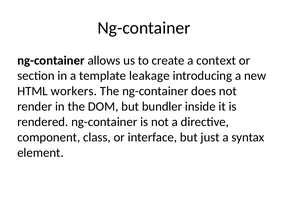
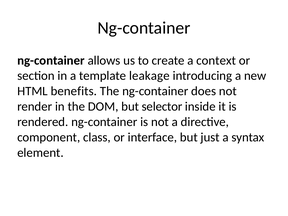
workers: workers -> benefits
bundler: bundler -> selector
